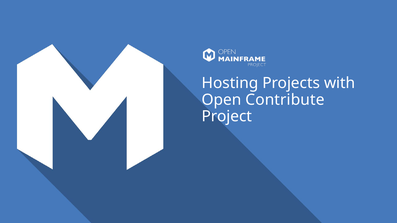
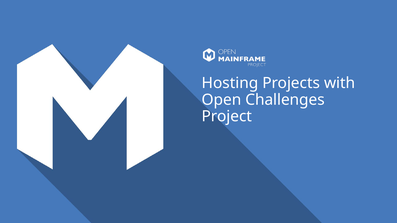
Contribute: Contribute -> Challenges
